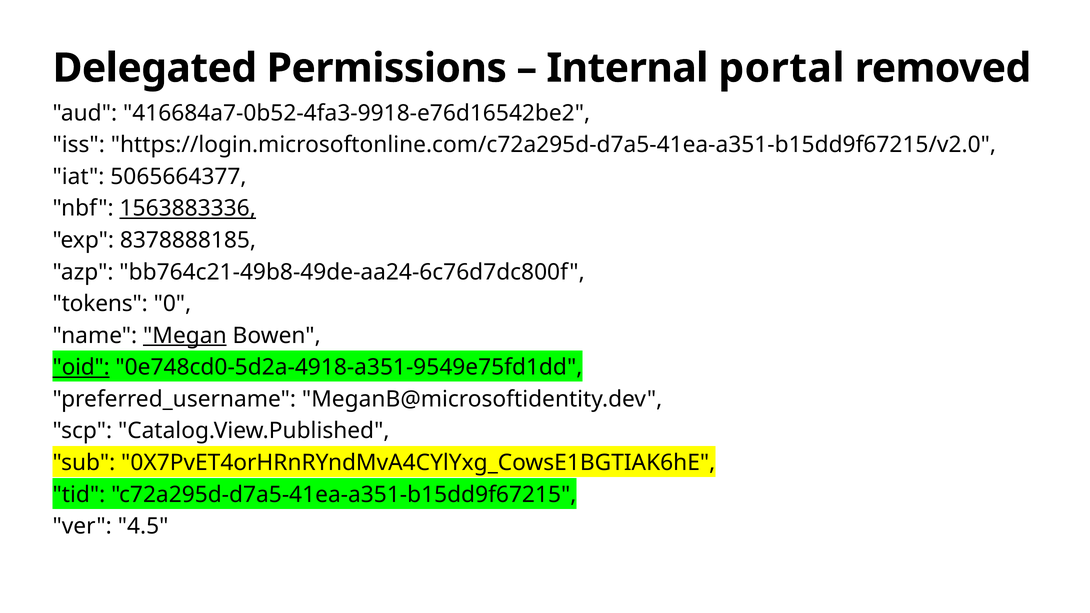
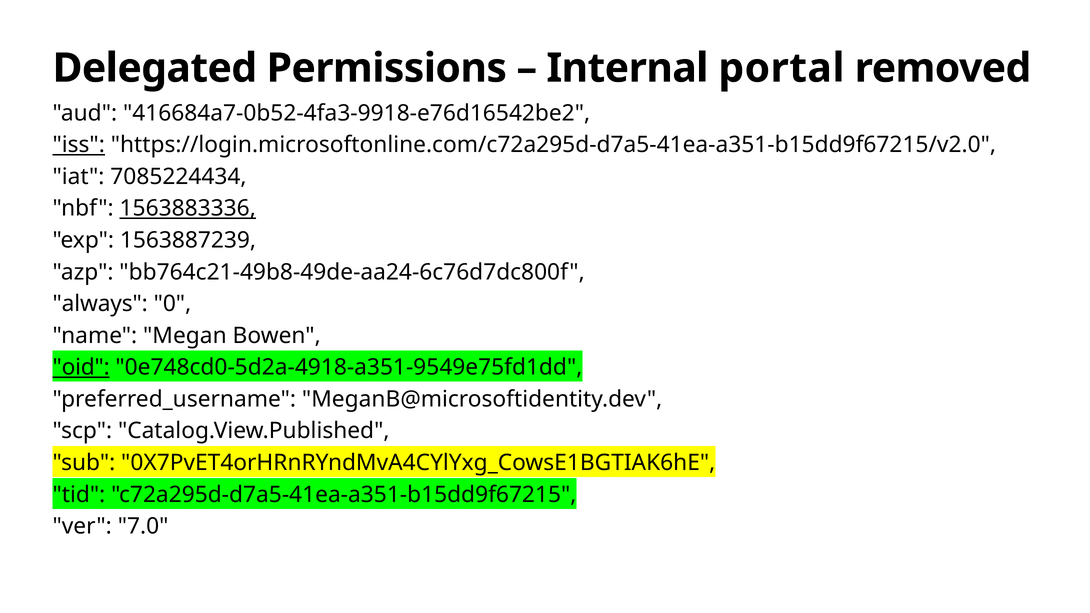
iss underline: none -> present
5065664377: 5065664377 -> 7085224434
8378888185: 8378888185 -> 1563887239
tokens: tokens -> always
Megan underline: present -> none
4.5: 4.5 -> 7.0
